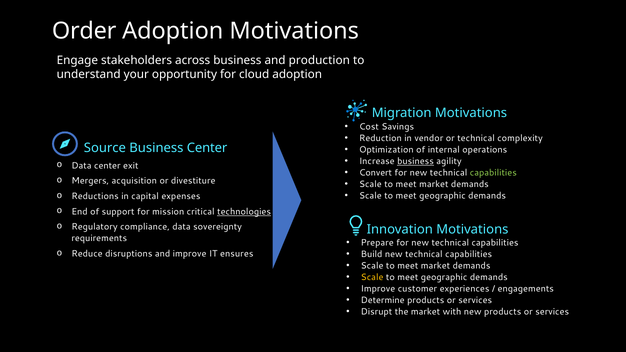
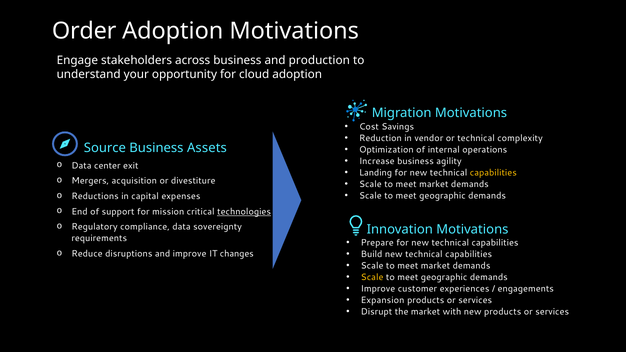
Business Center: Center -> Assets
business at (415, 161) underline: present -> none
Convert: Convert -> Landing
capabilities at (493, 173) colour: light green -> yellow
ensures: ensures -> changes
Determine: Determine -> Expansion
